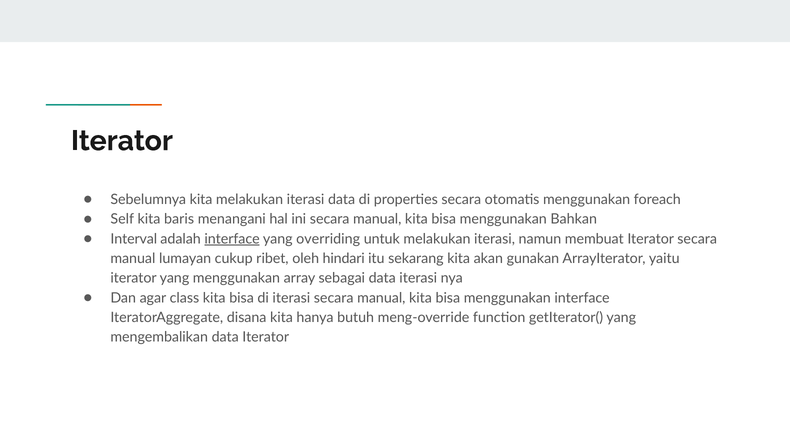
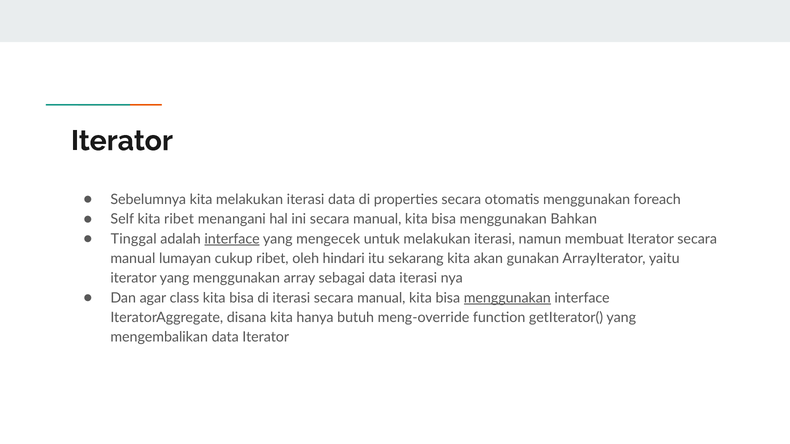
kita baris: baris -> ribet
Interval: Interval -> Tinggal
overriding: overriding -> mengecek
menggunakan at (507, 298) underline: none -> present
